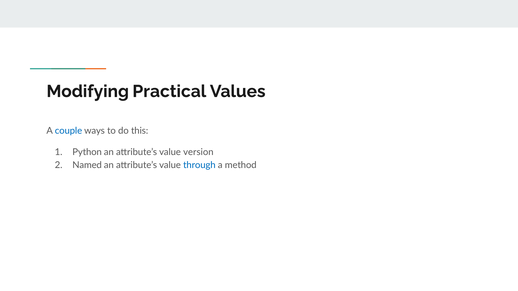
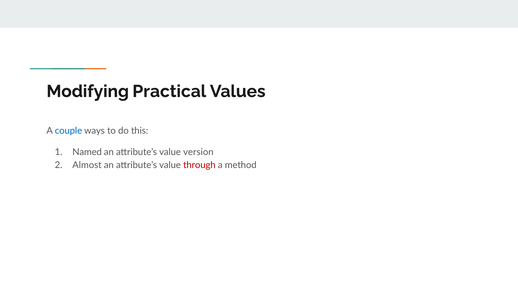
Python: Python -> Named
Named: Named -> Almost
through colour: blue -> red
